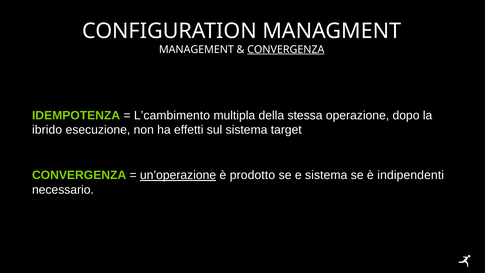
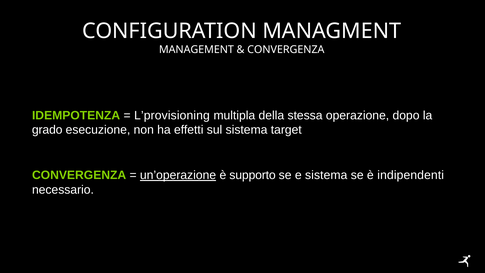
CONVERGENZA at (286, 49) underline: present -> none
L’cambimento: L’cambimento -> L’provisioning
ibrido: ibrido -> grado
prodotto: prodotto -> supporto
